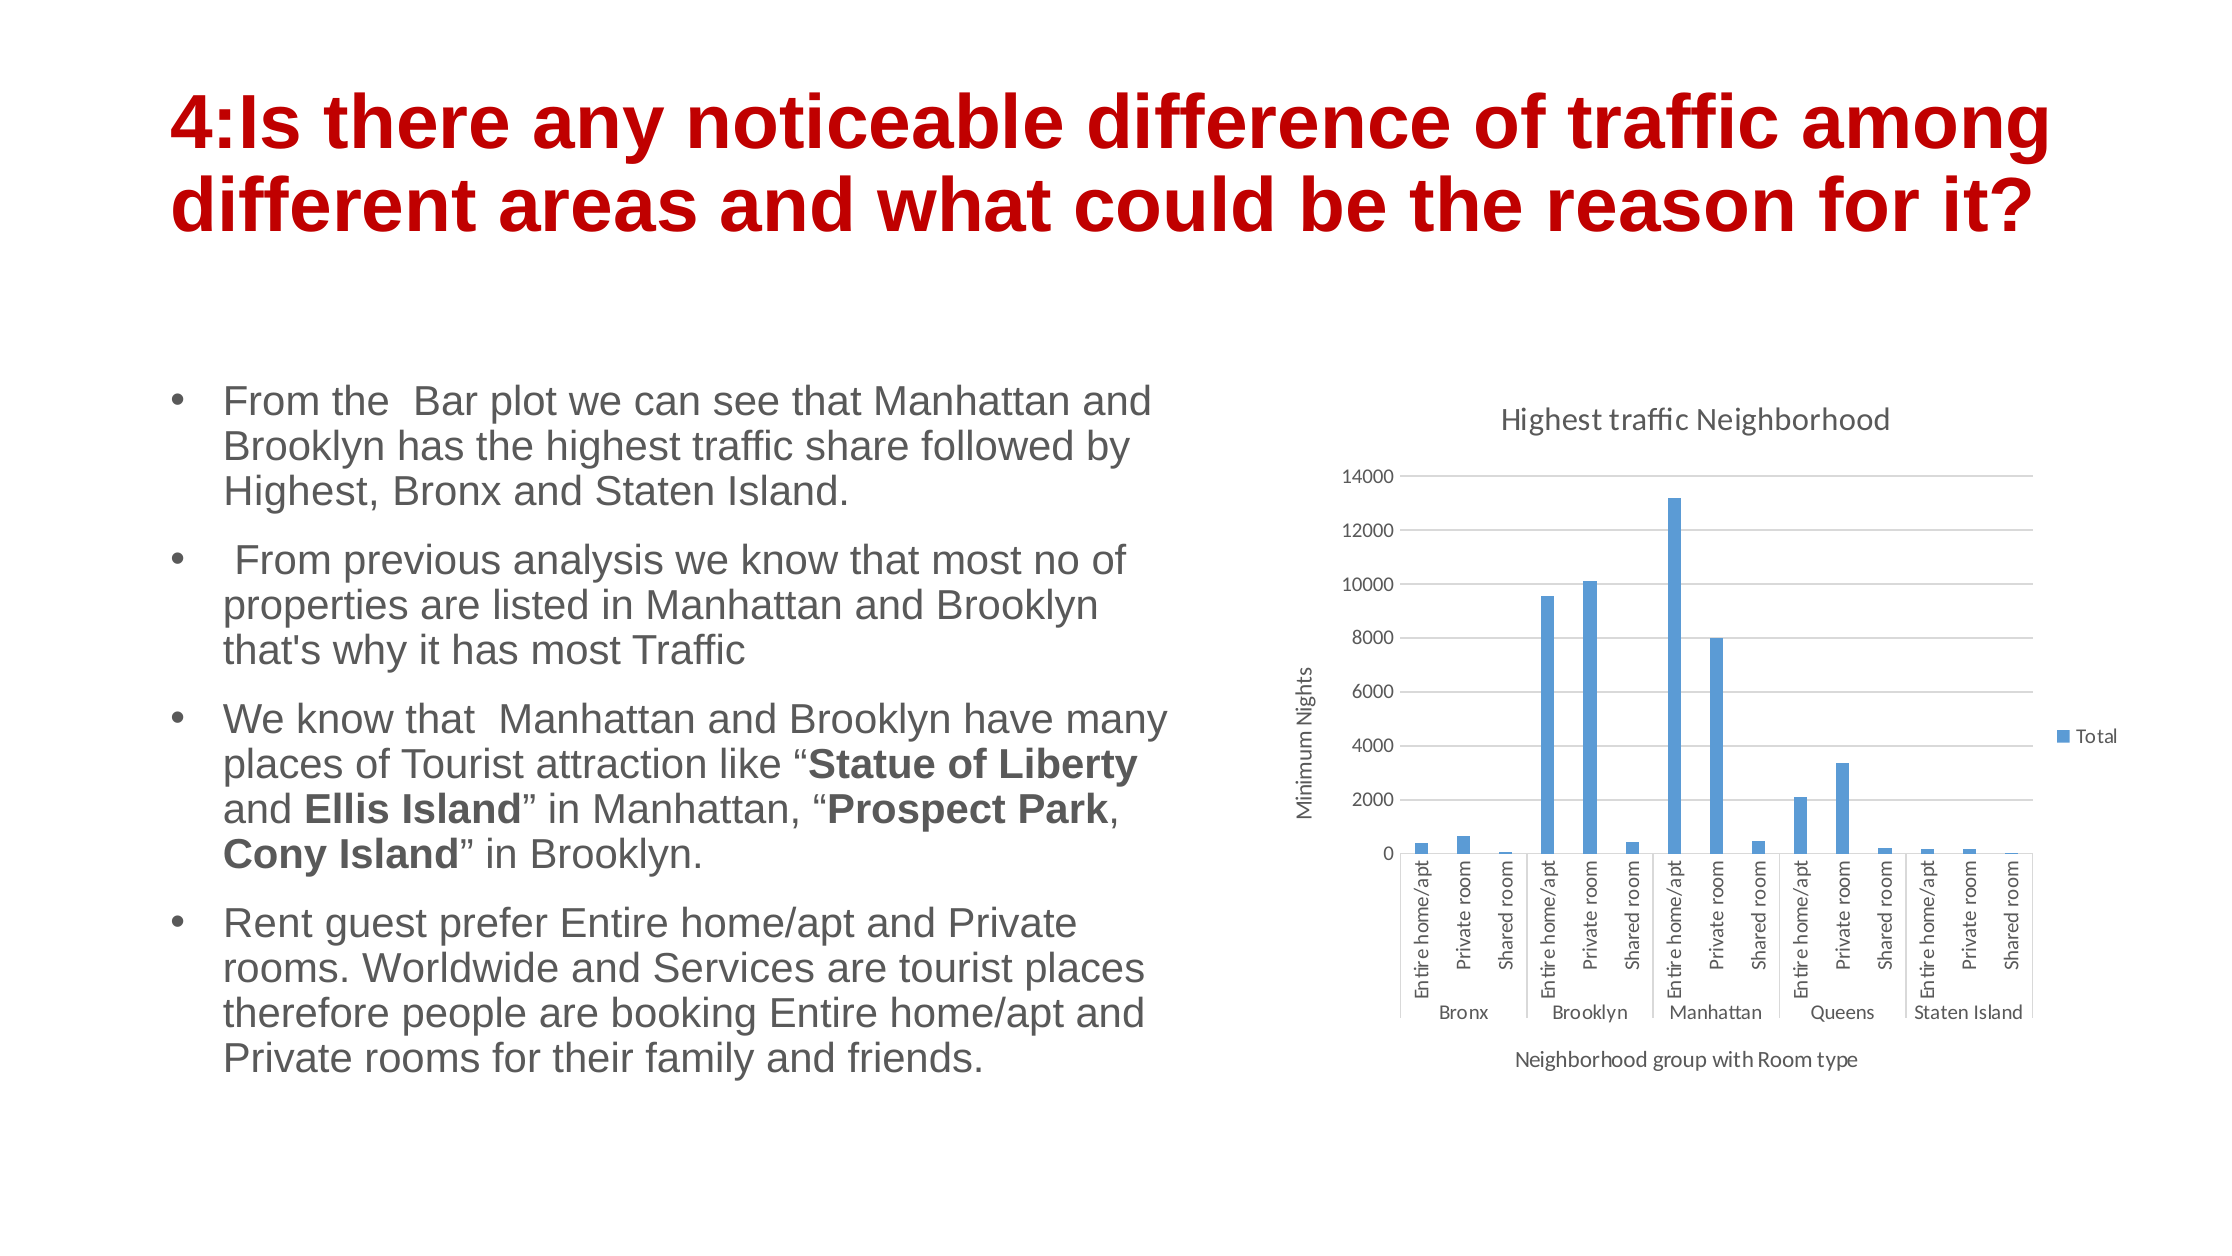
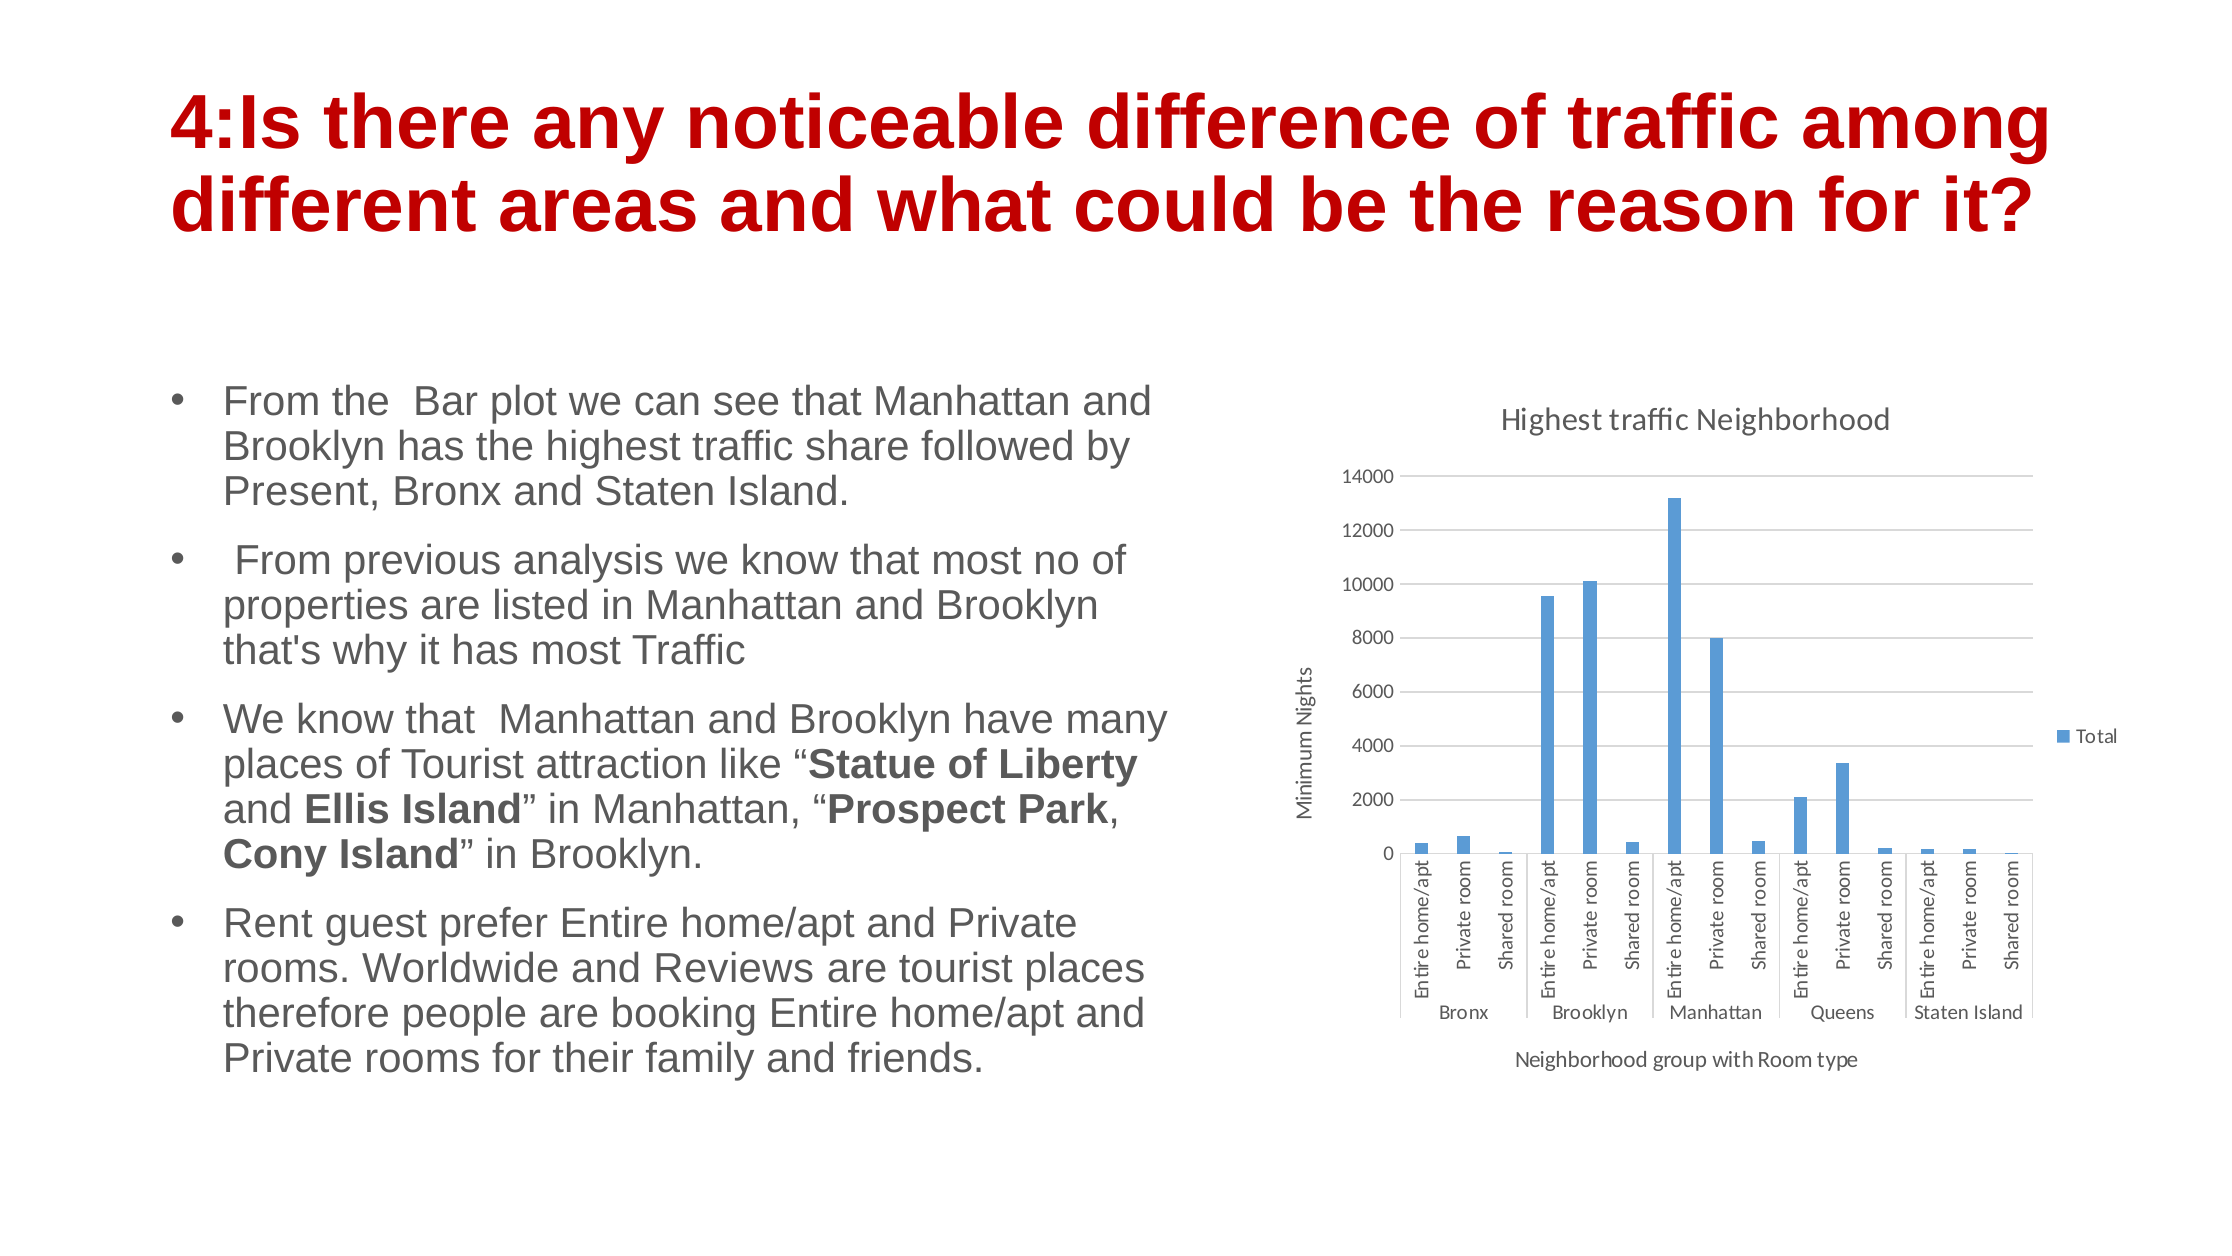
Highest at (302, 492): Highest -> Present
Services: Services -> Reviews
